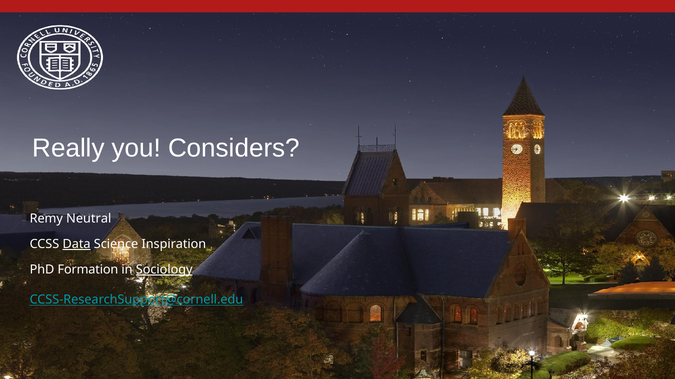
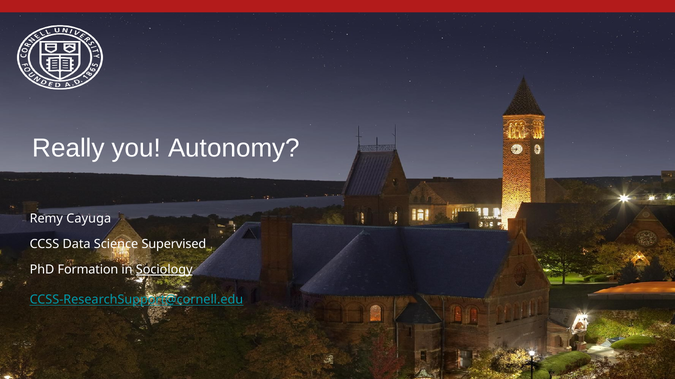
Considers: Considers -> Autonomy
Neutral: Neutral -> Cayuga
Data underline: present -> none
Inspiration: Inspiration -> Supervised
